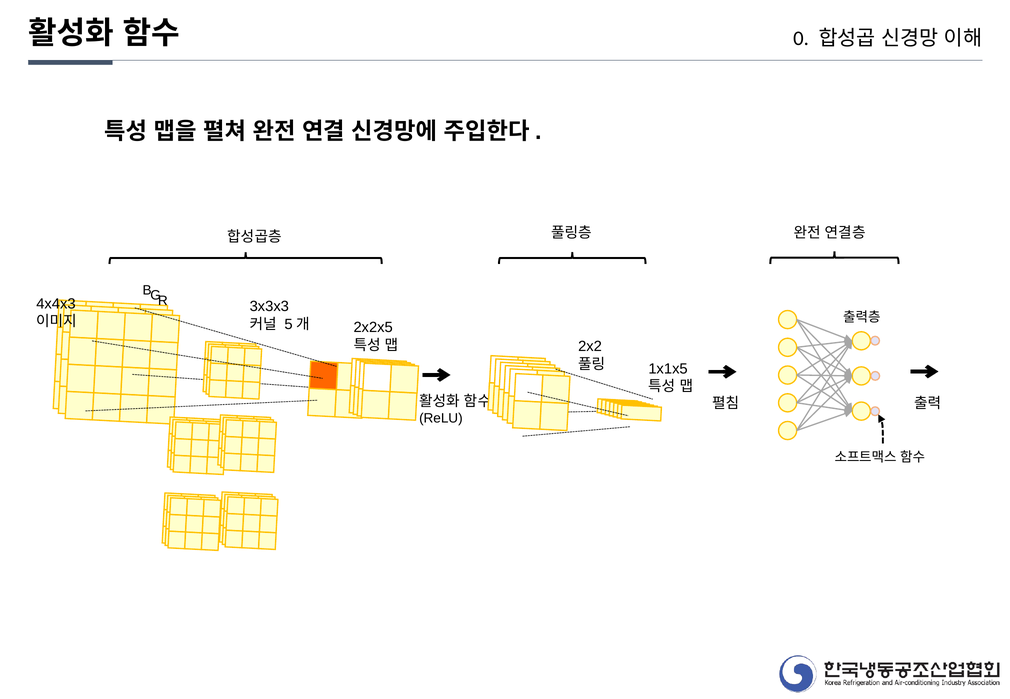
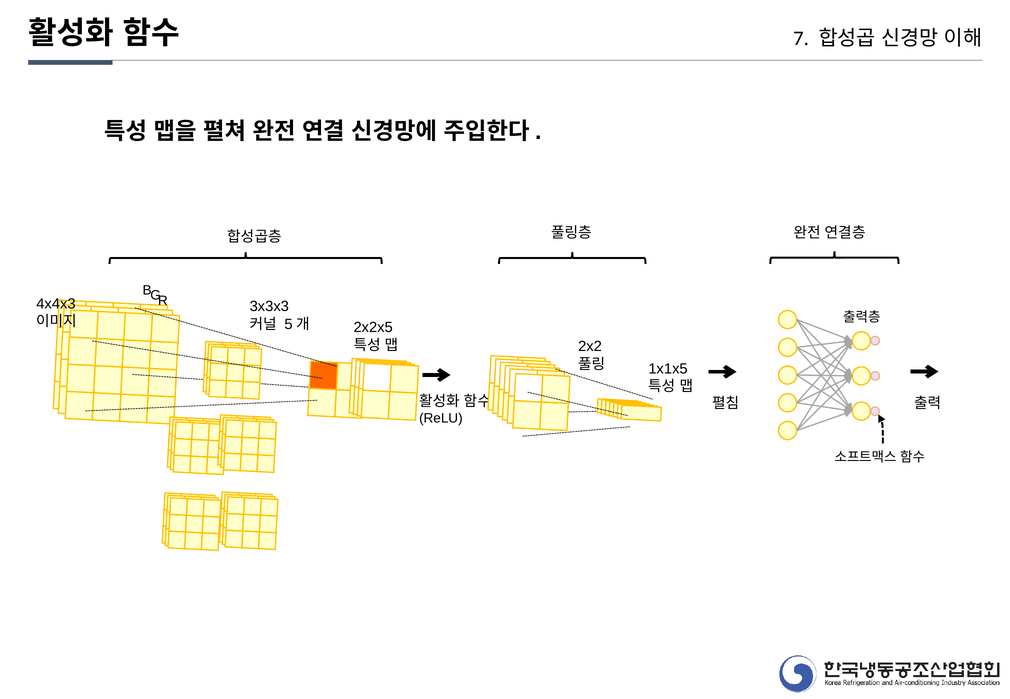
0: 0 -> 7
